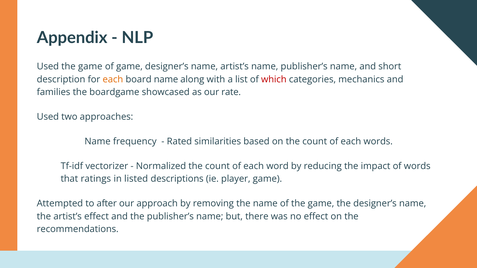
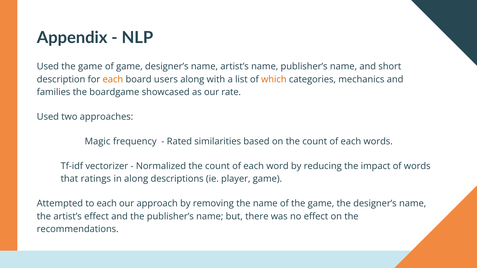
board name: name -> users
which colour: red -> orange
Name at (98, 142): Name -> Magic
in listed: listed -> along
to after: after -> each
